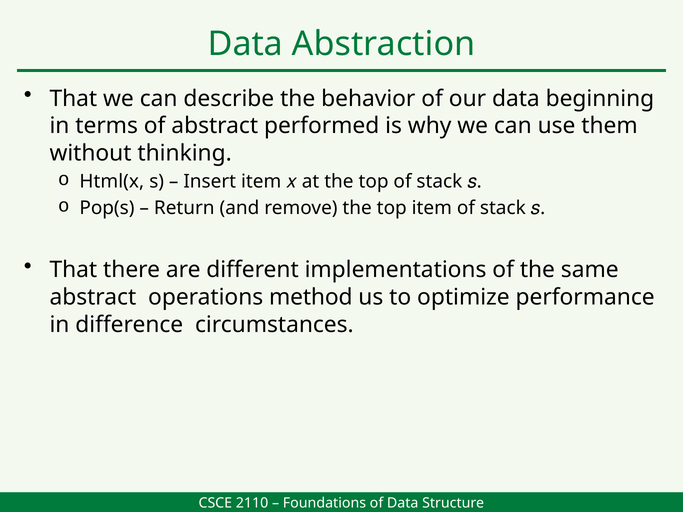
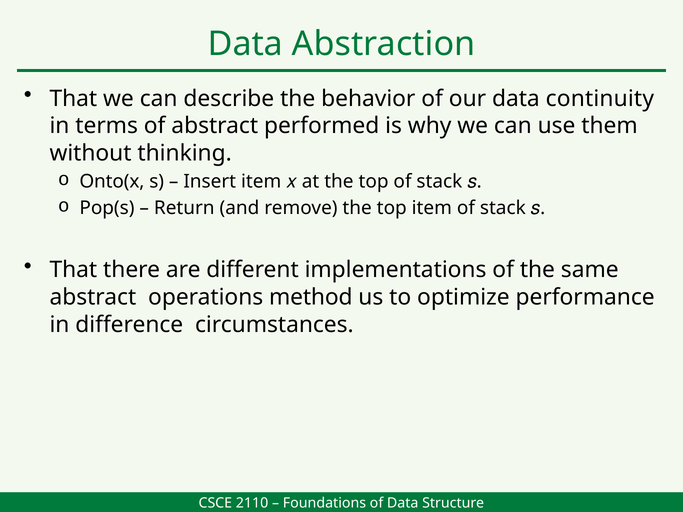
beginning: beginning -> continuity
Html(x: Html(x -> Onto(x
